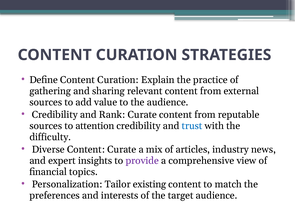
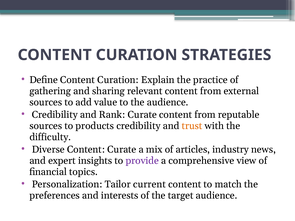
attention: attention -> products
trust colour: blue -> orange
existing: existing -> current
